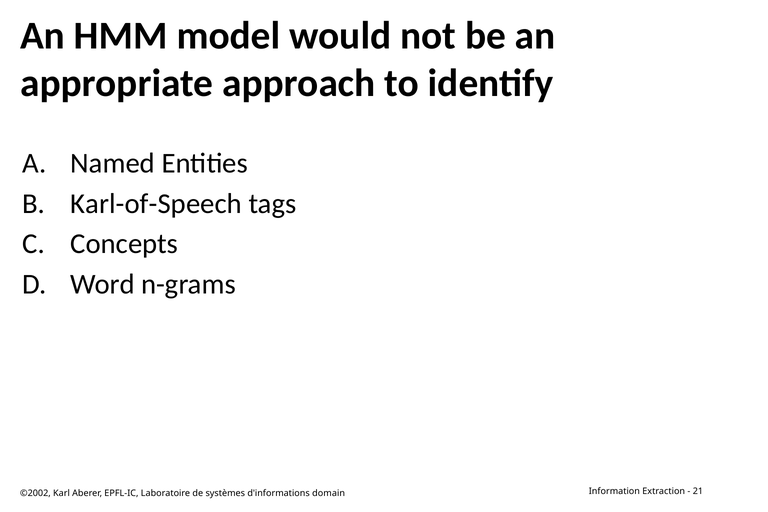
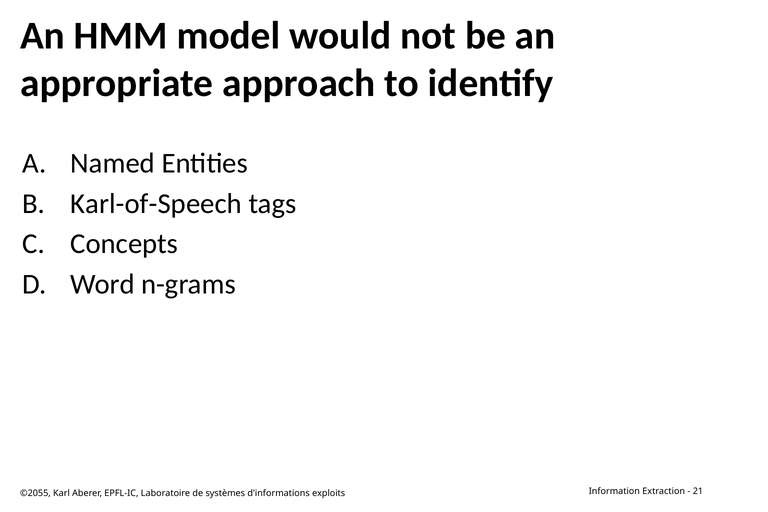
©2002: ©2002 -> ©2055
domain: domain -> exploits
